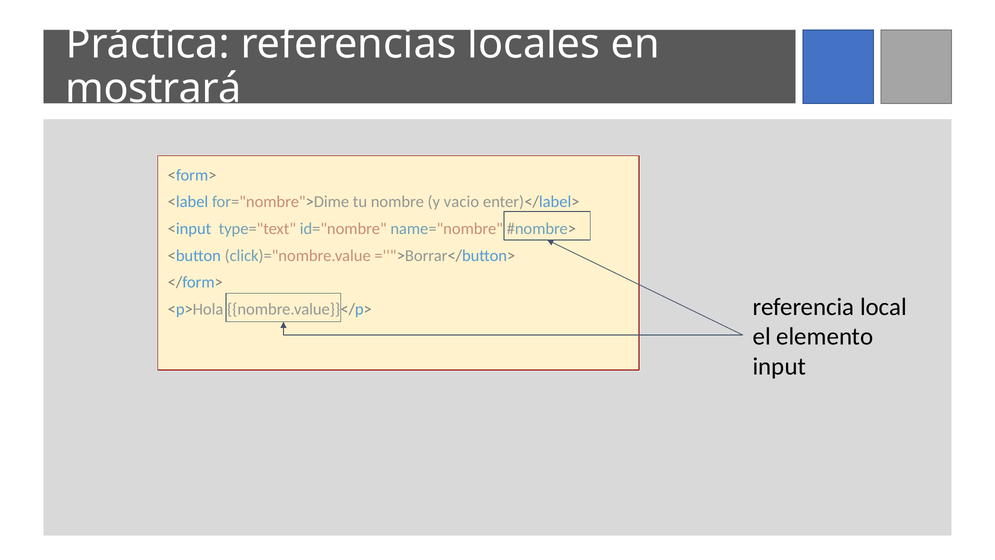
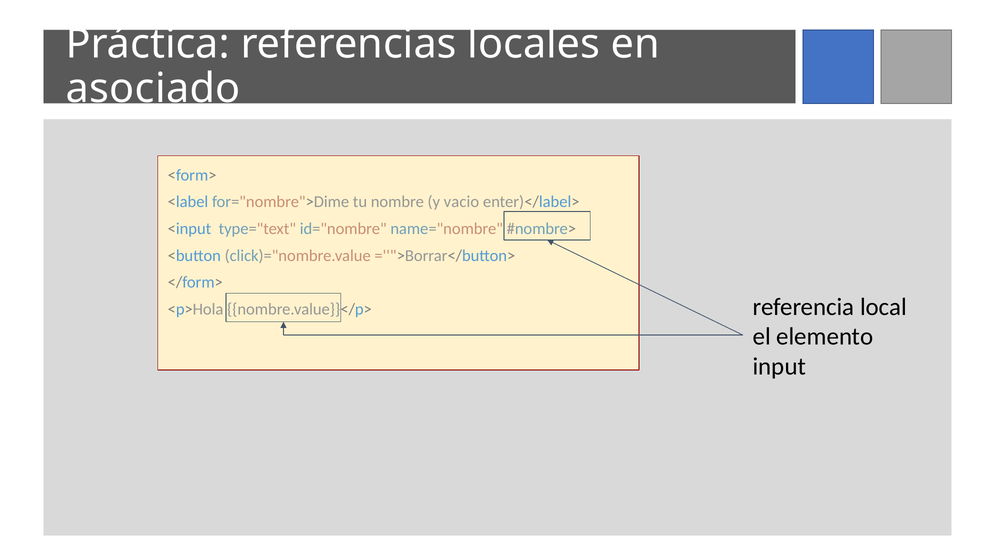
mostrará: mostrará -> asociado
